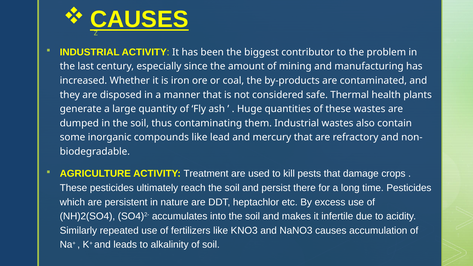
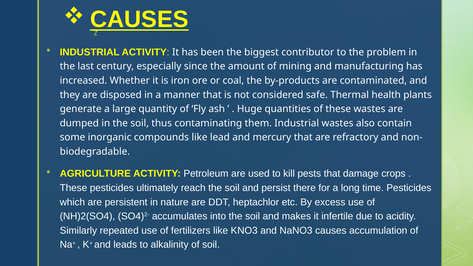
Treatment: Treatment -> Petroleum
